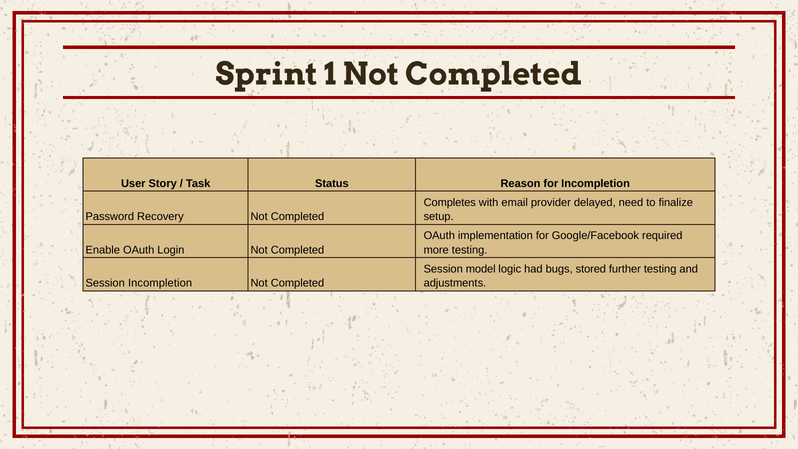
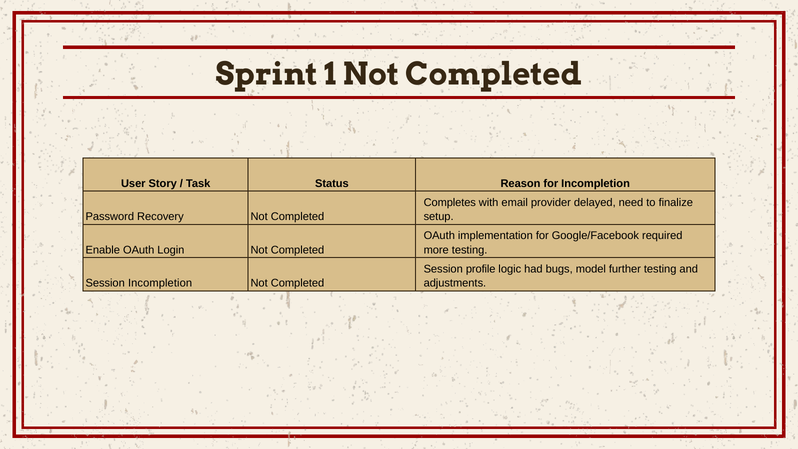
model: model -> profile
stored: stored -> model
